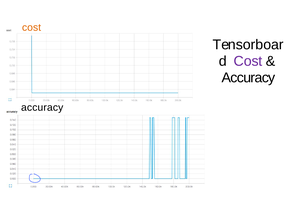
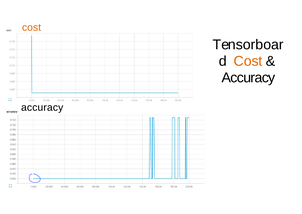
Cost at (248, 61) colour: purple -> orange
